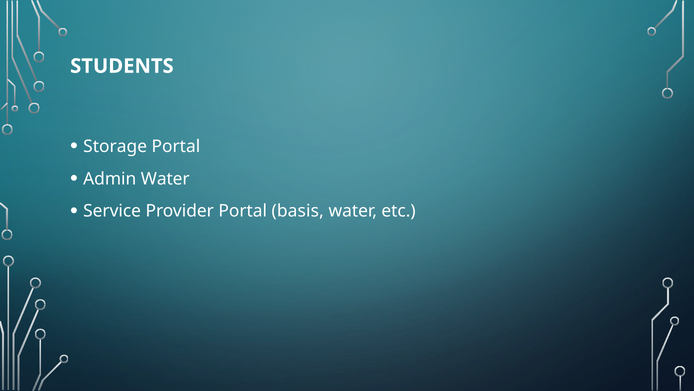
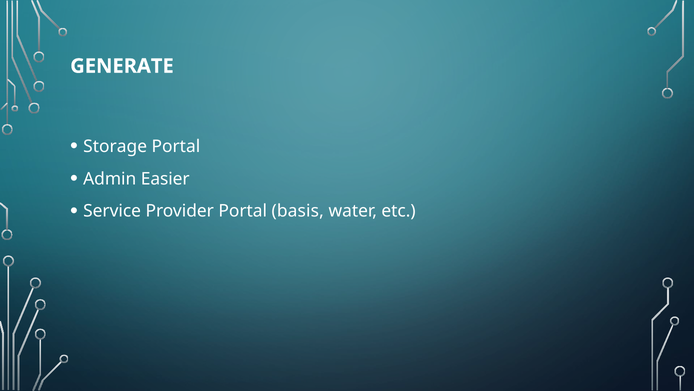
STUDENTS: STUDENTS -> GENERATE
Admin Water: Water -> Easier
